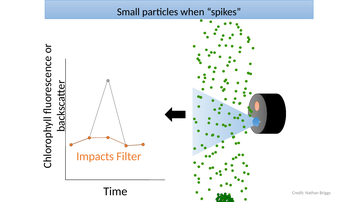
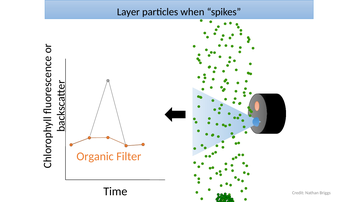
Small: Small -> Layer
Impacts: Impacts -> Organic
